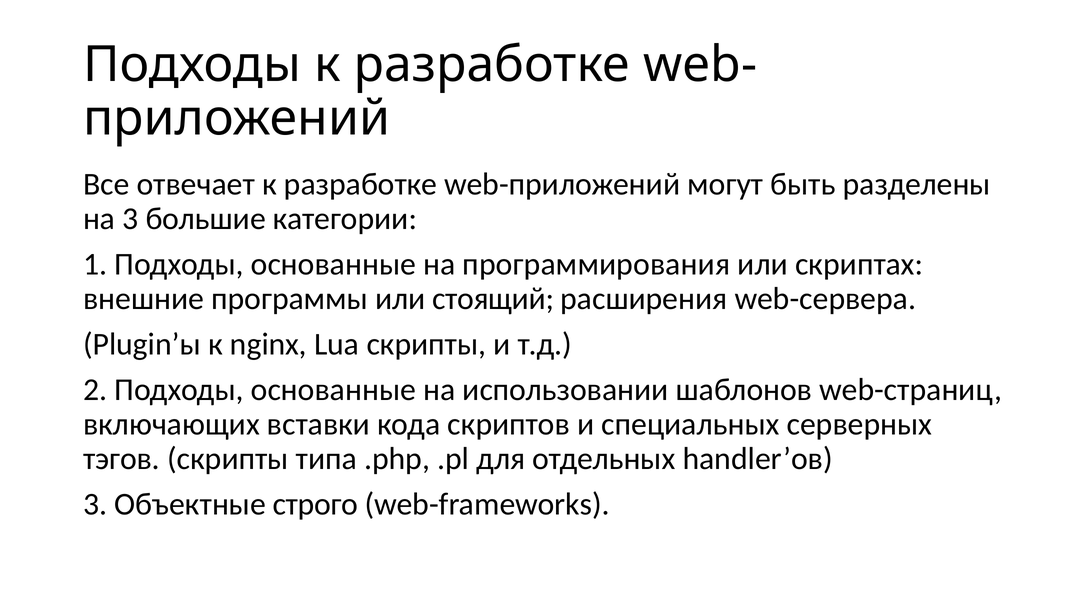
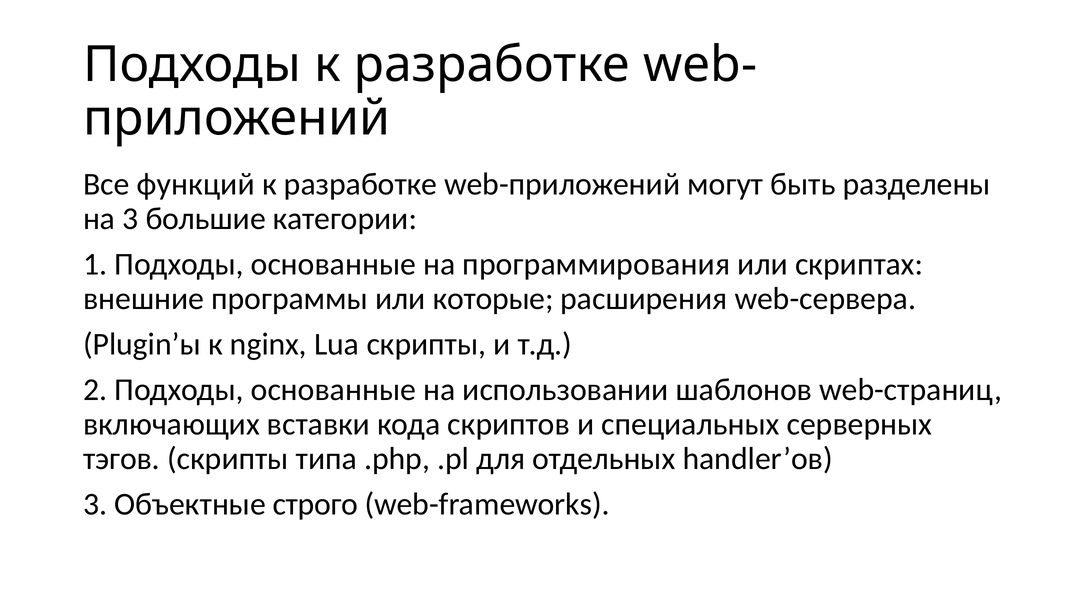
отвечает: отвечает -> функций
стоящий: стоящий -> которые
